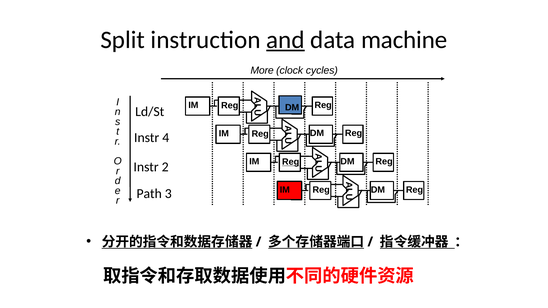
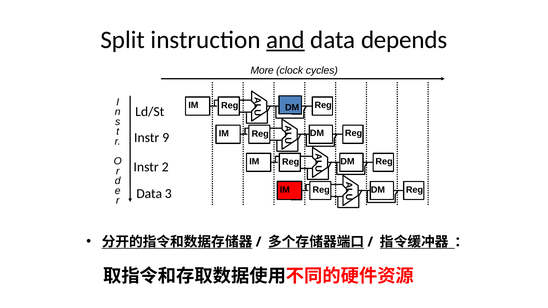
machine: machine -> depends
4: 4 -> 9
Reg at (291, 162) underline: present -> none
Path at (149, 194): Path -> Data
